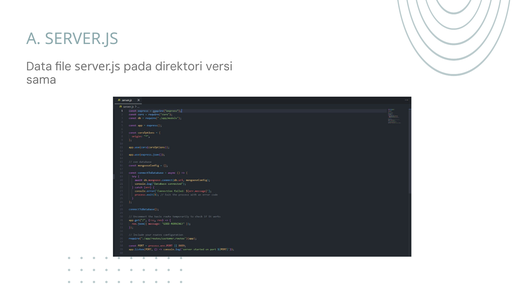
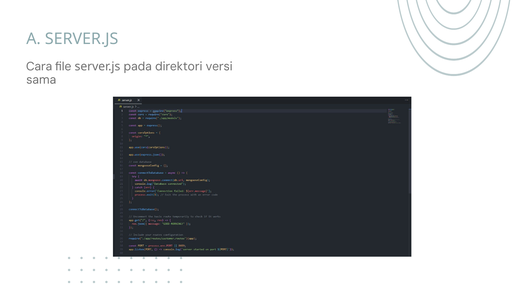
Data: Data -> Cara
